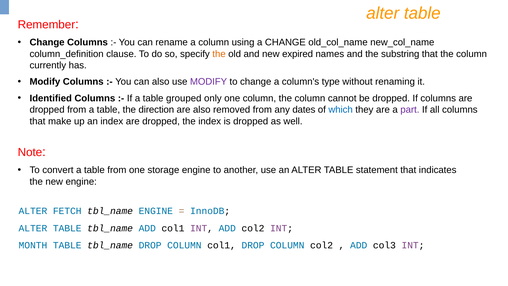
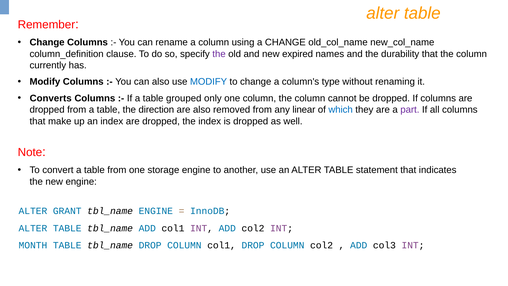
the at (219, 54) colour: orange -> purple
substring: substring -> durability
MODIFY at (209, 82) colour: purple -> blue
Identified: Identified -> Converts
dates: dates -> linear
FETCH: FETCH -> GRANT
